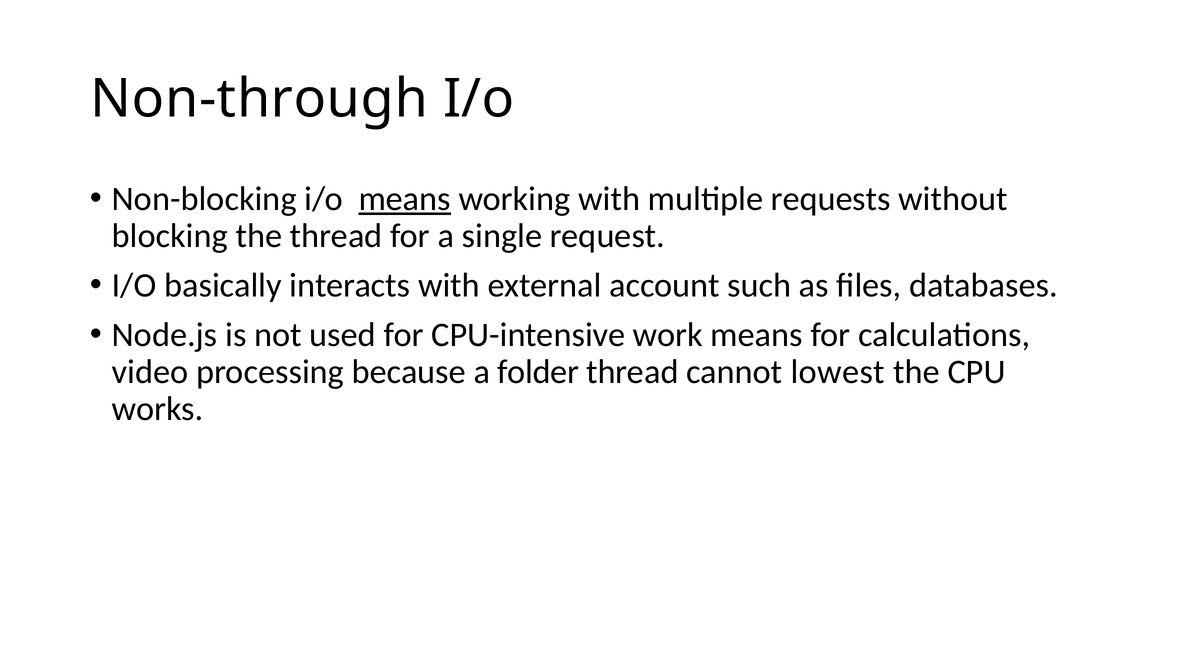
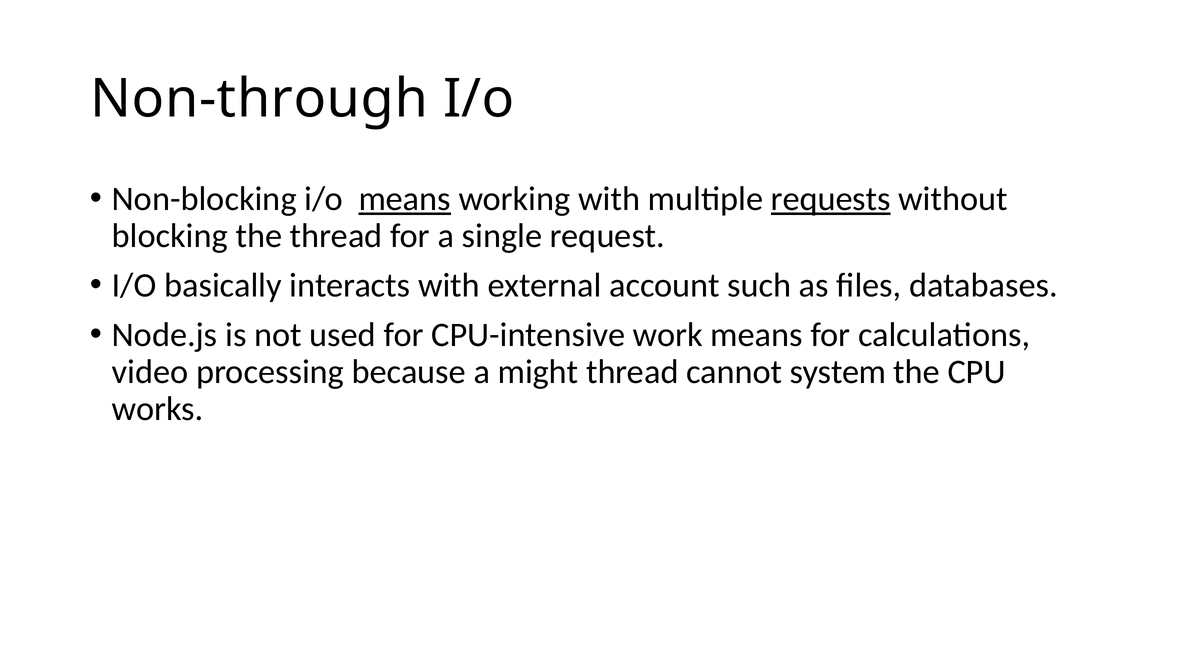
requests underline: none -> present
folder: folder -> might
lowest: lowest -> system
